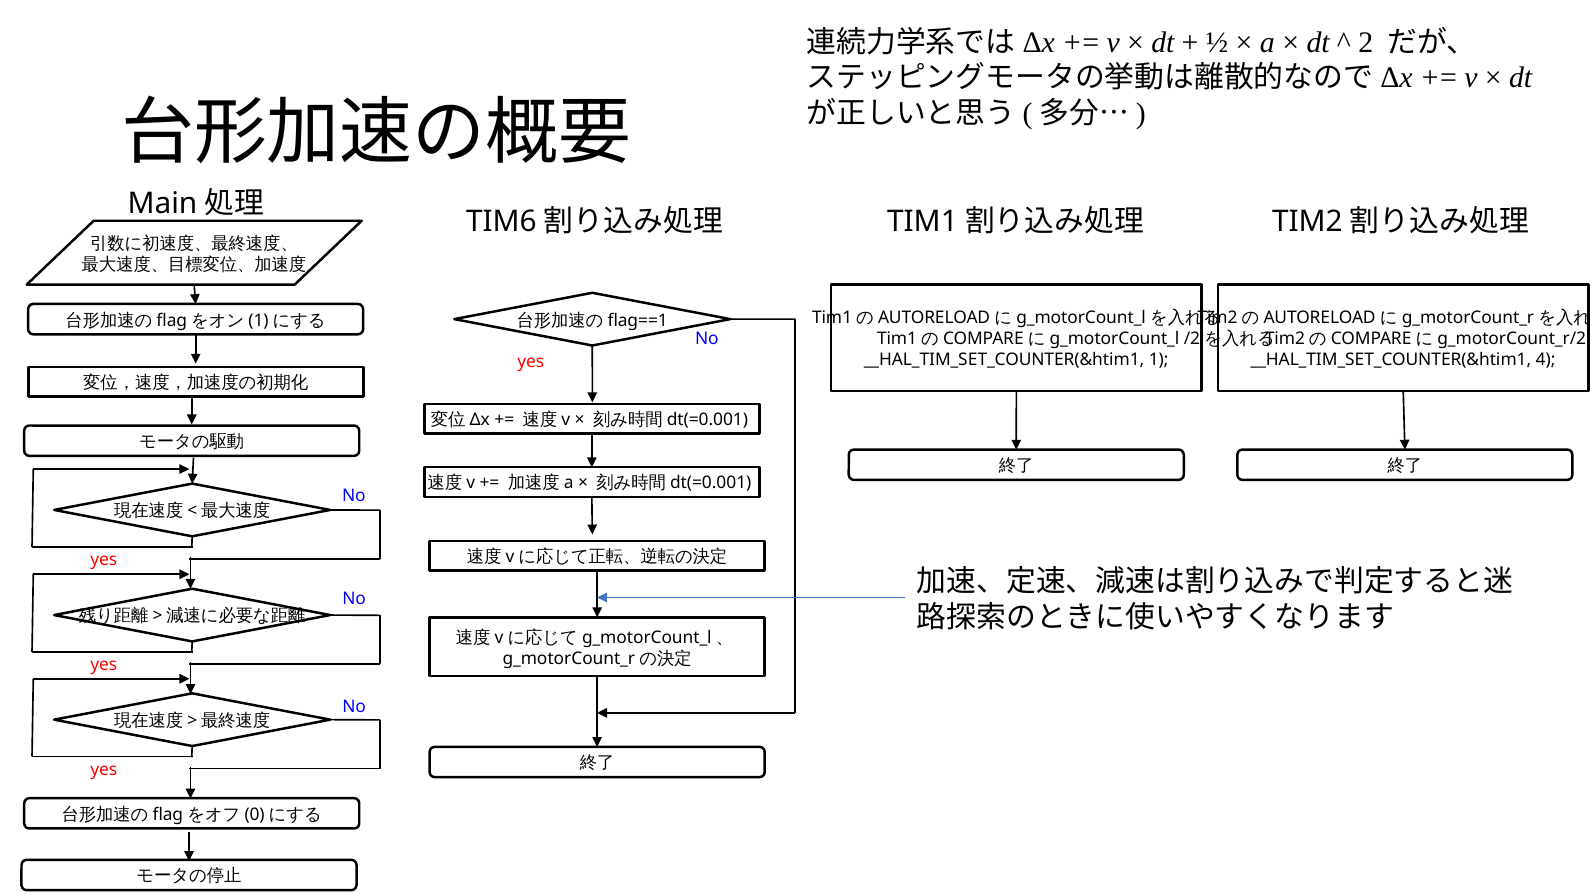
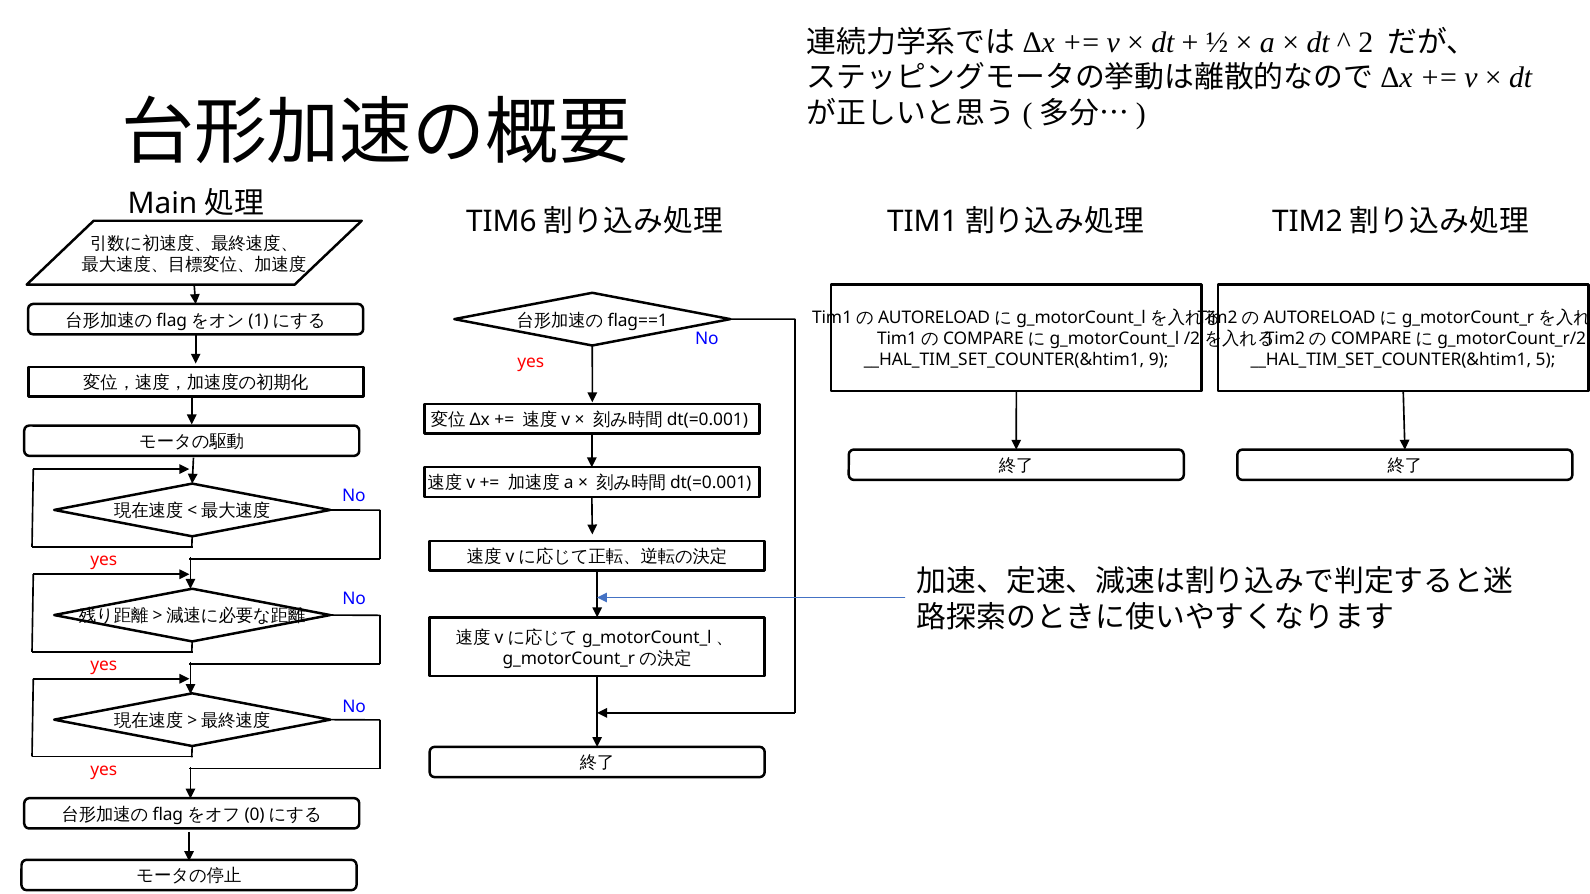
1: 1 -> 9
4: 4 -> 5
